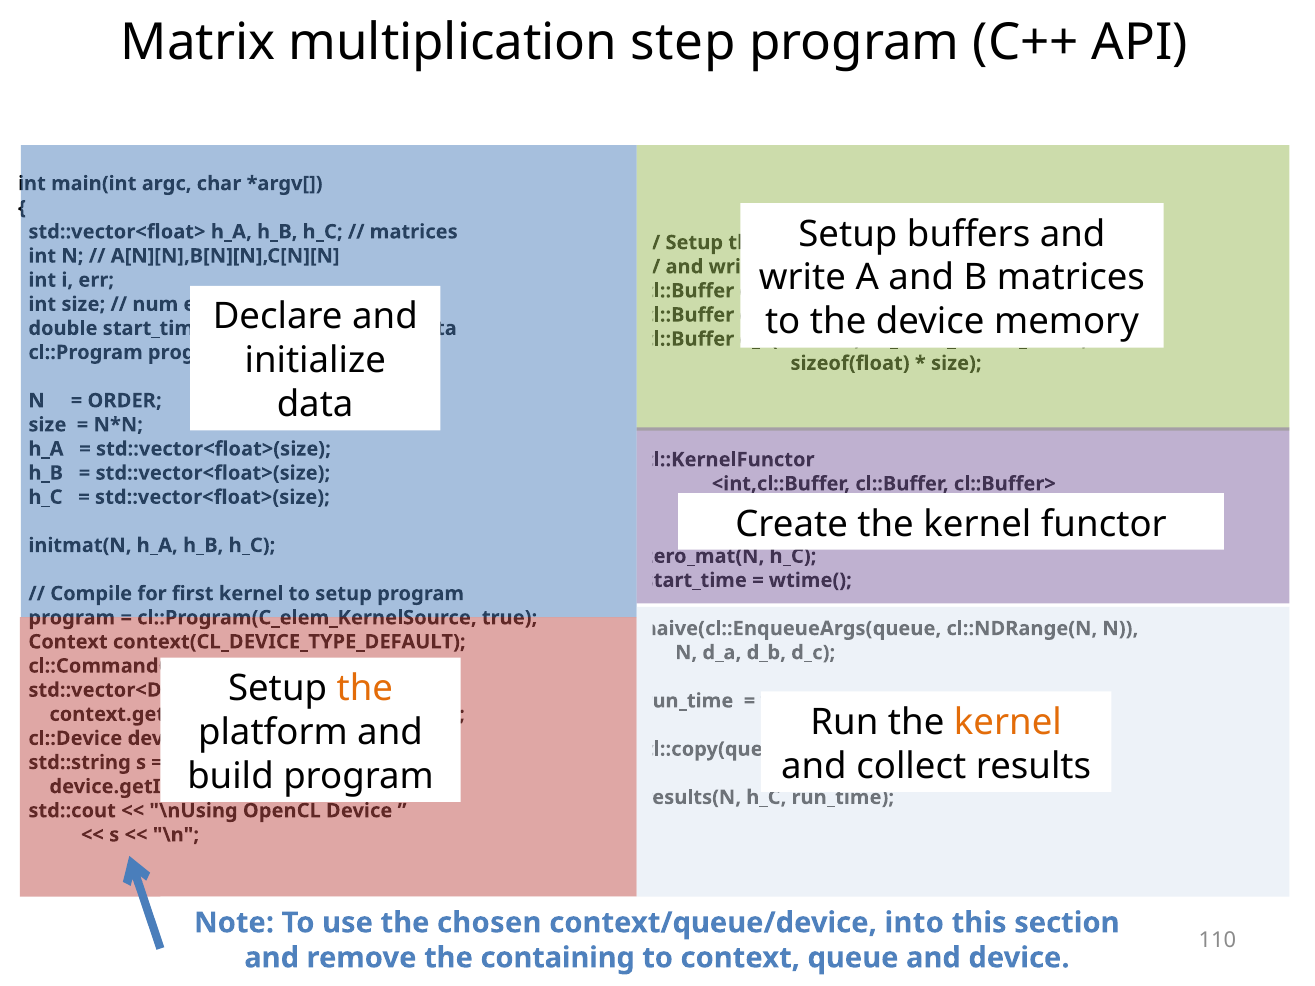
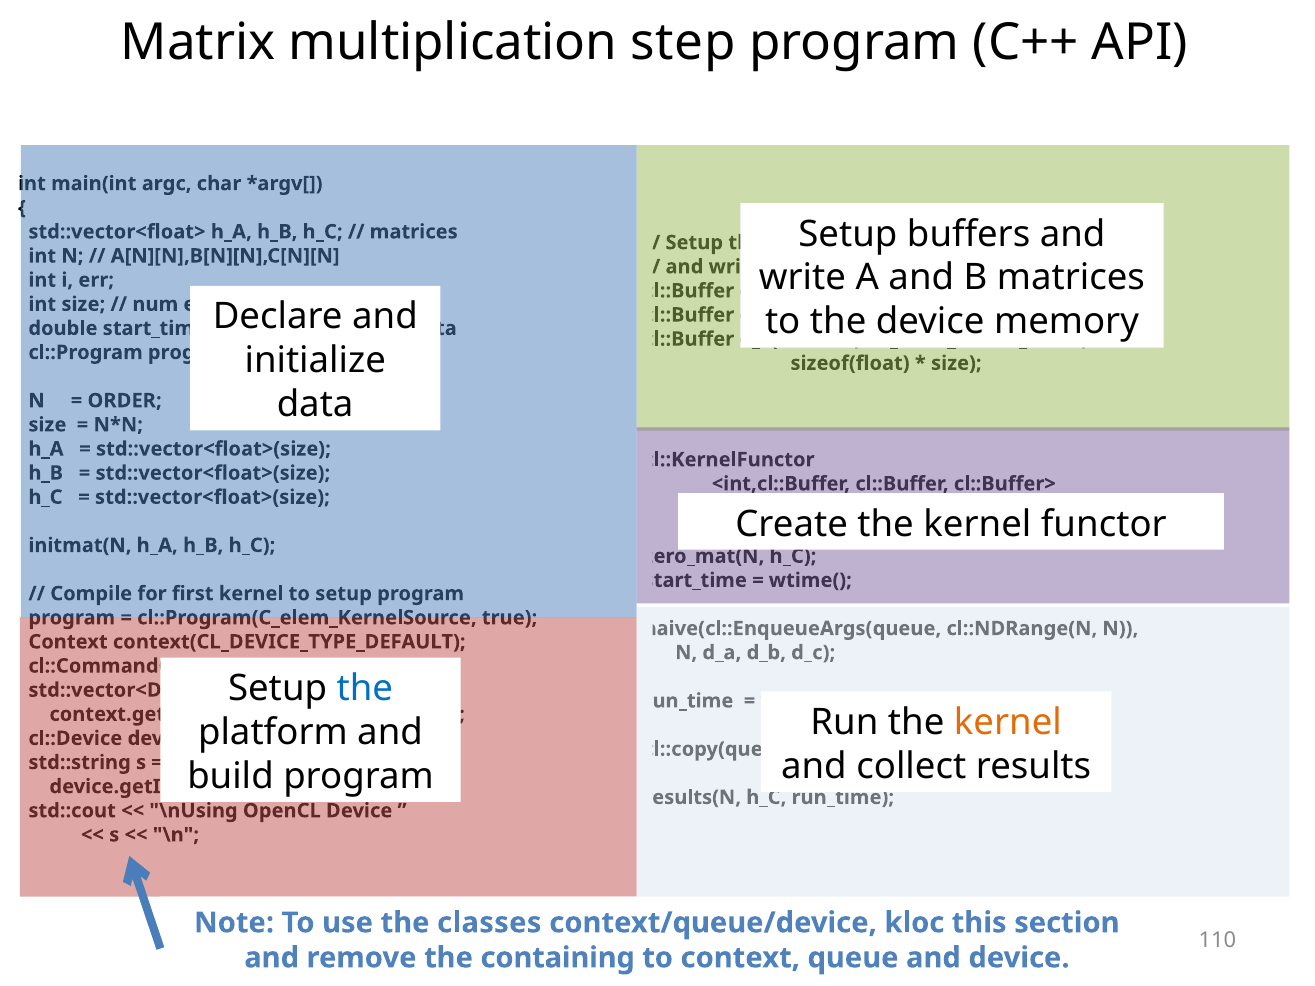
the at (365, 689) colour: orange -> blue
chosen: chosen -> classes
context/queue/device into: into -> kloc
